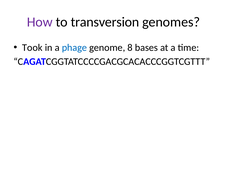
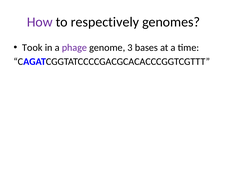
transversion: transversion -> respectively
phage colour: blue -> purple
8: 8 -> 3
